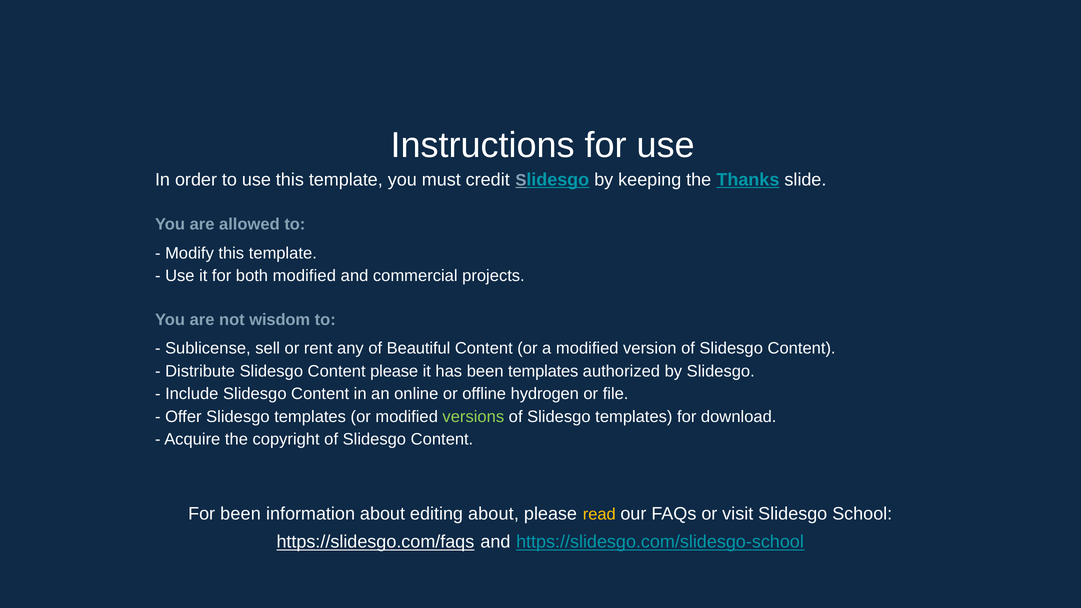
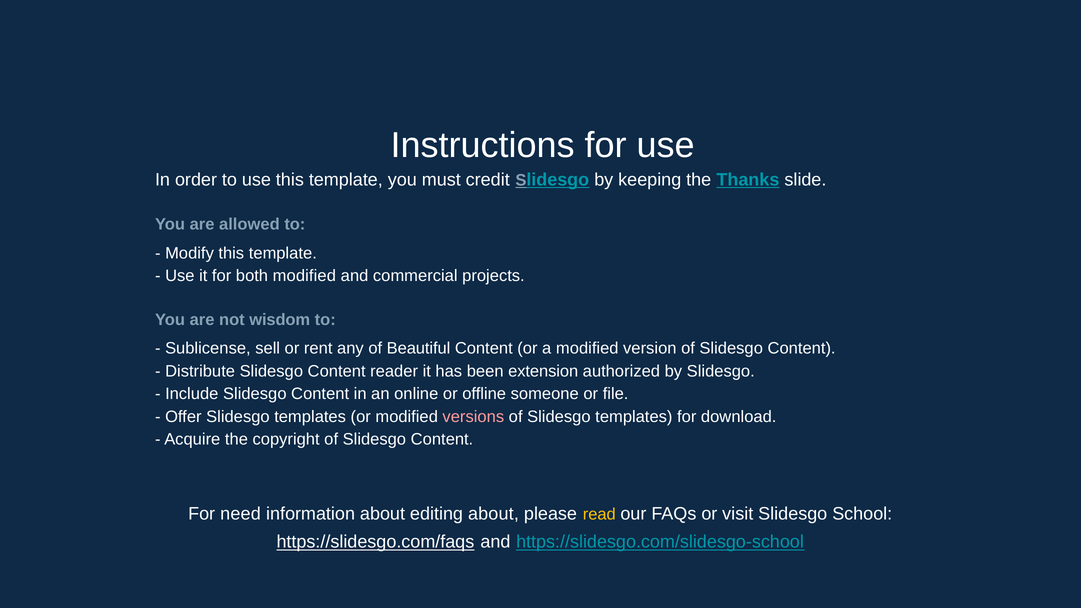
Content please: please -> reader
been templates: templates -> extension
hydrogen: hydrogen -> someone
versions colour: light green -> pink
For been: been -> need
